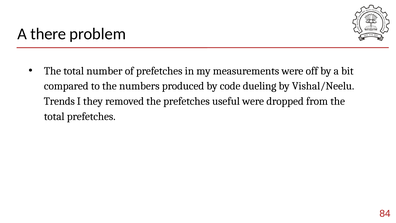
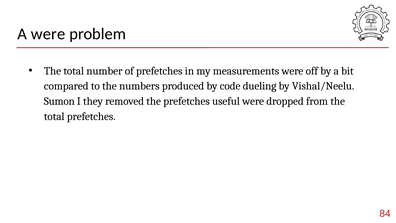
A there: there -> were
Trends: Trends -> Sumon
